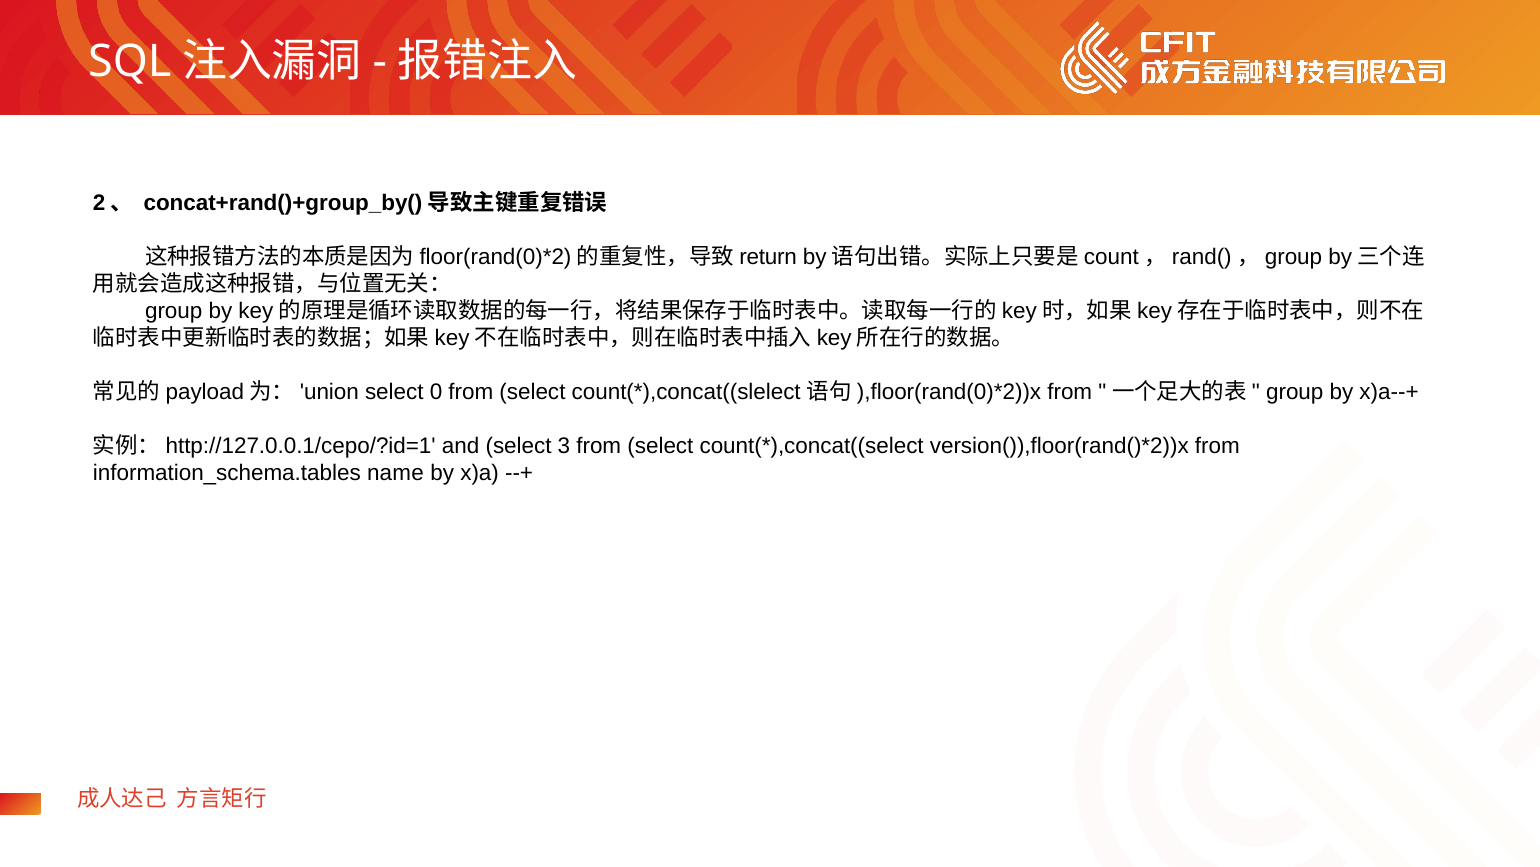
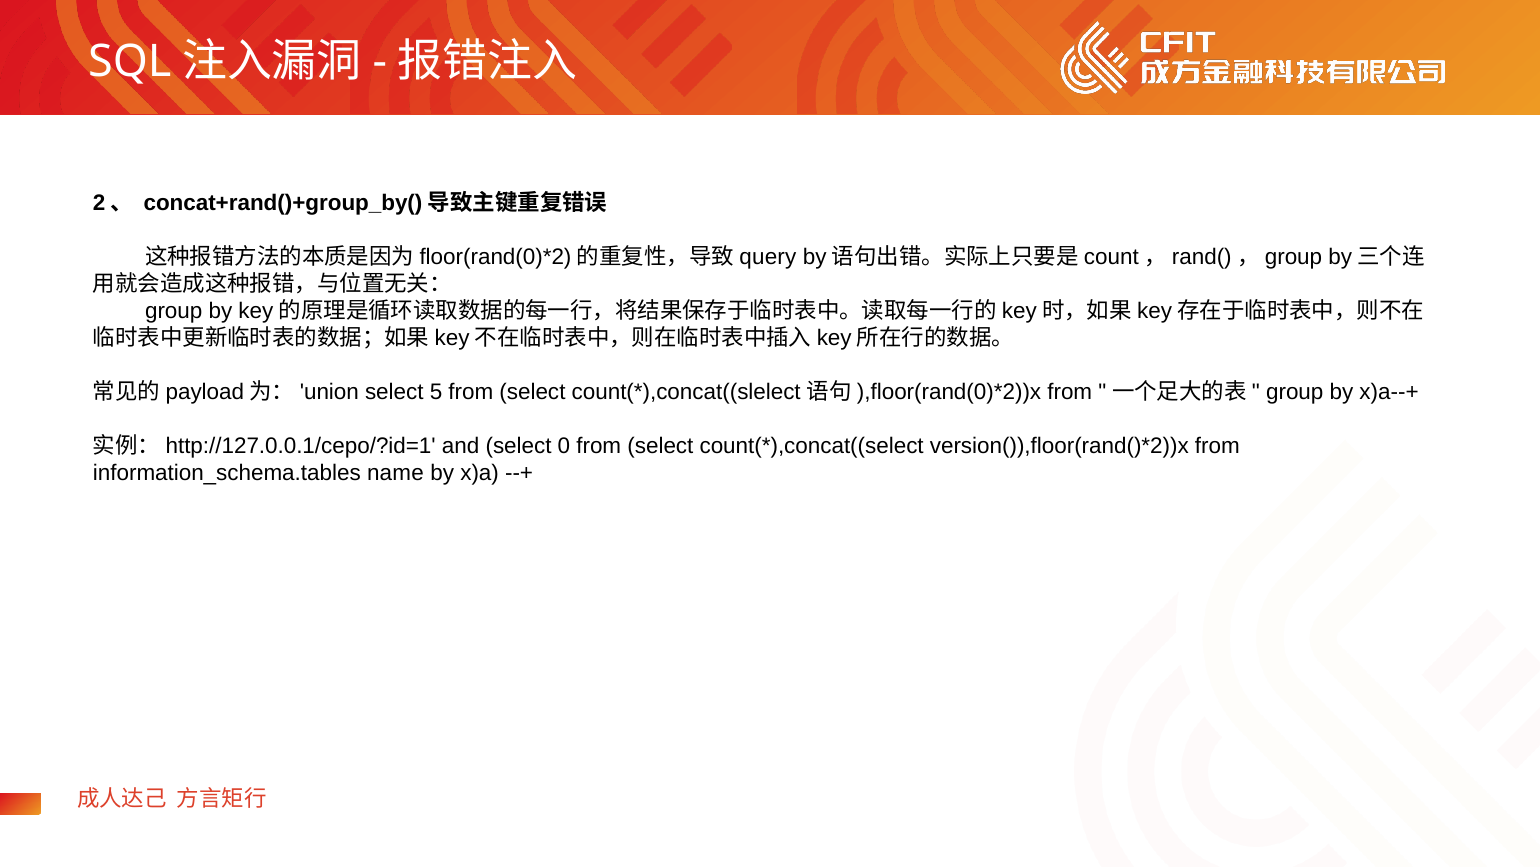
return: return -> query
0: 0 -> 5
3: 3 -> 0
